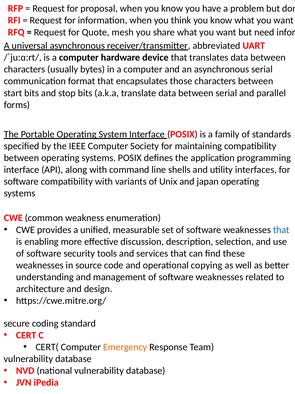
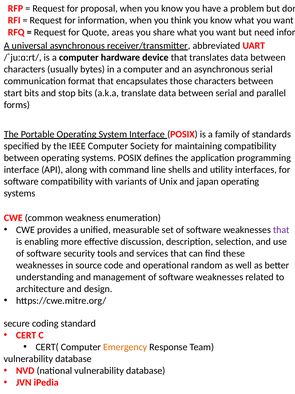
mesh: mesh -> areas
that at (281, 229) colour: blue -> purple
copying: copying -> random
